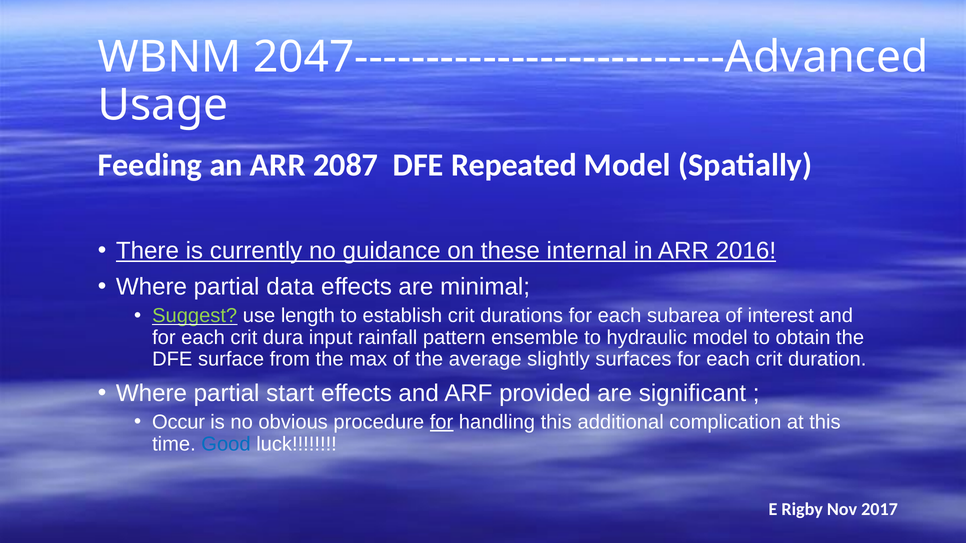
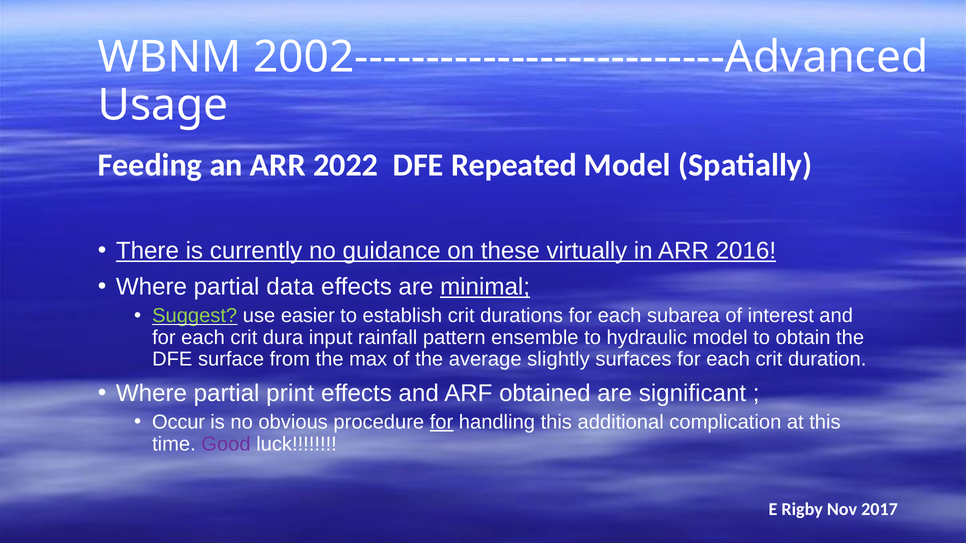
2047--------------------------Advanced: 2047--------------------------Advanced -> 2002--------------------------Advanced
2087: 2087 -> 2022
internal: internal -> virtually
minimal underline: none -> present
length: length -> easier
start: start -> print
provided: provided -> obtained
Good colour: blue -> purple
